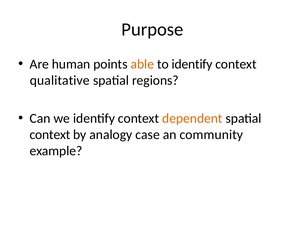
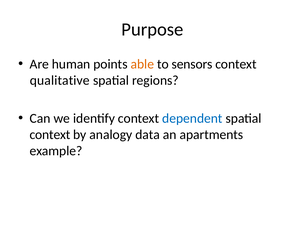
to identify: identify -> sensors
dependent colour: orange -> blue
case: case -> data
community: community -> apartments
